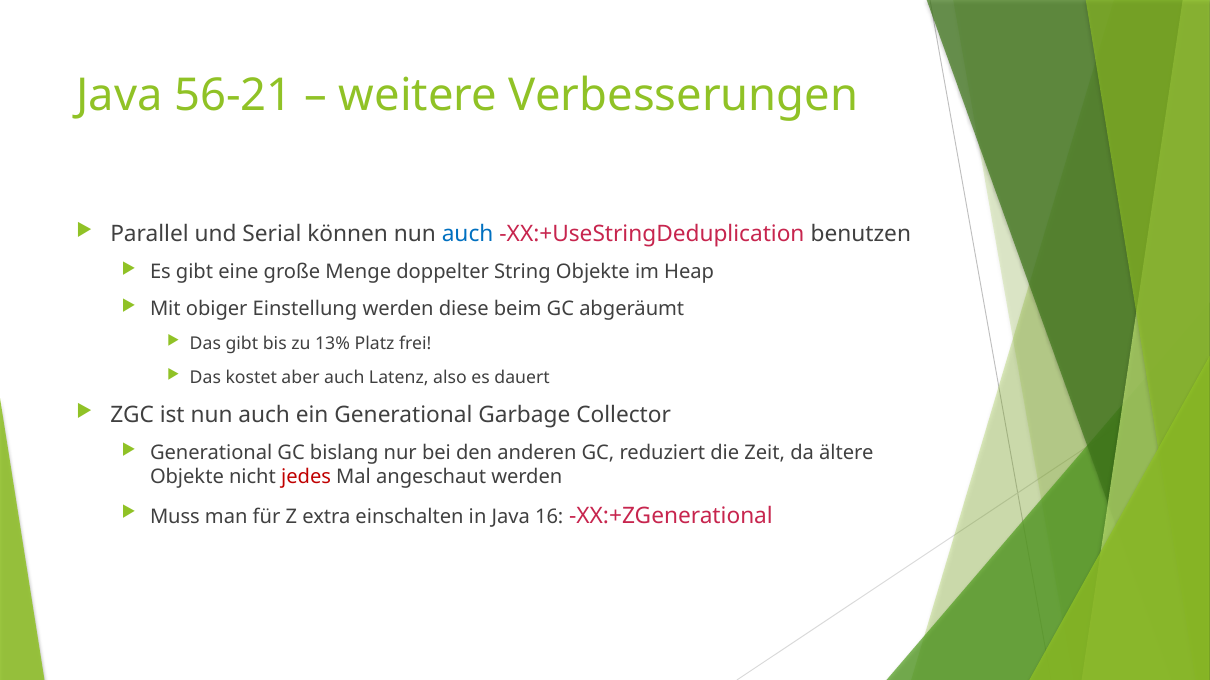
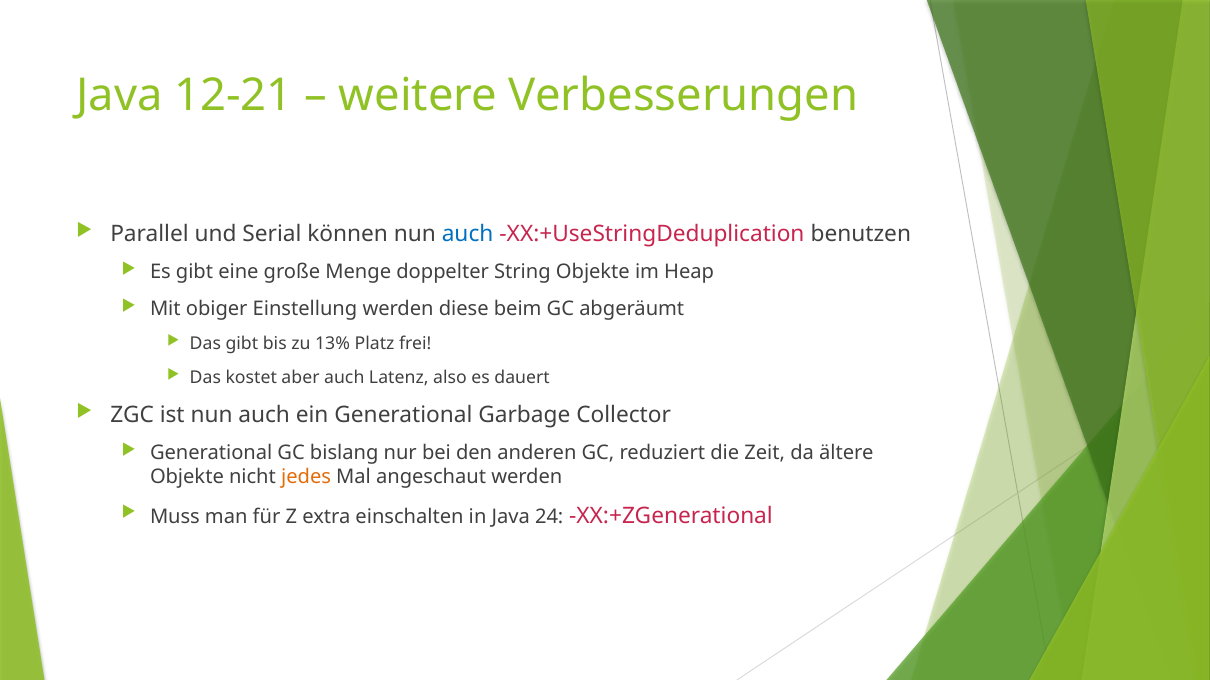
56-21: 56-21 -> 12-21
jedes colour: red -> orange
16: 16 -> 24
